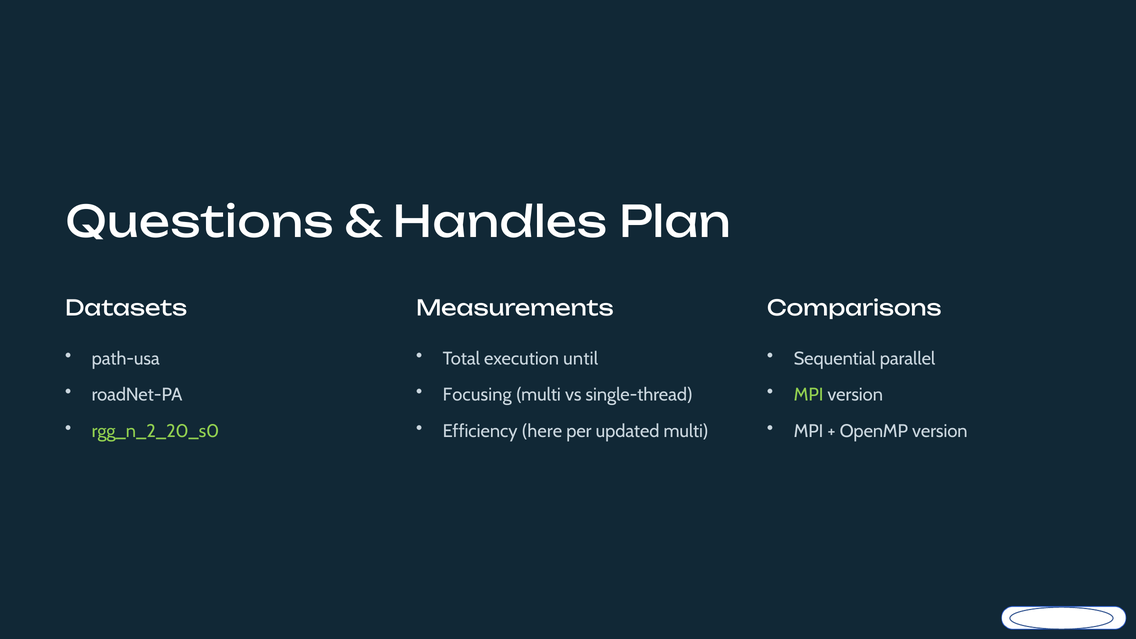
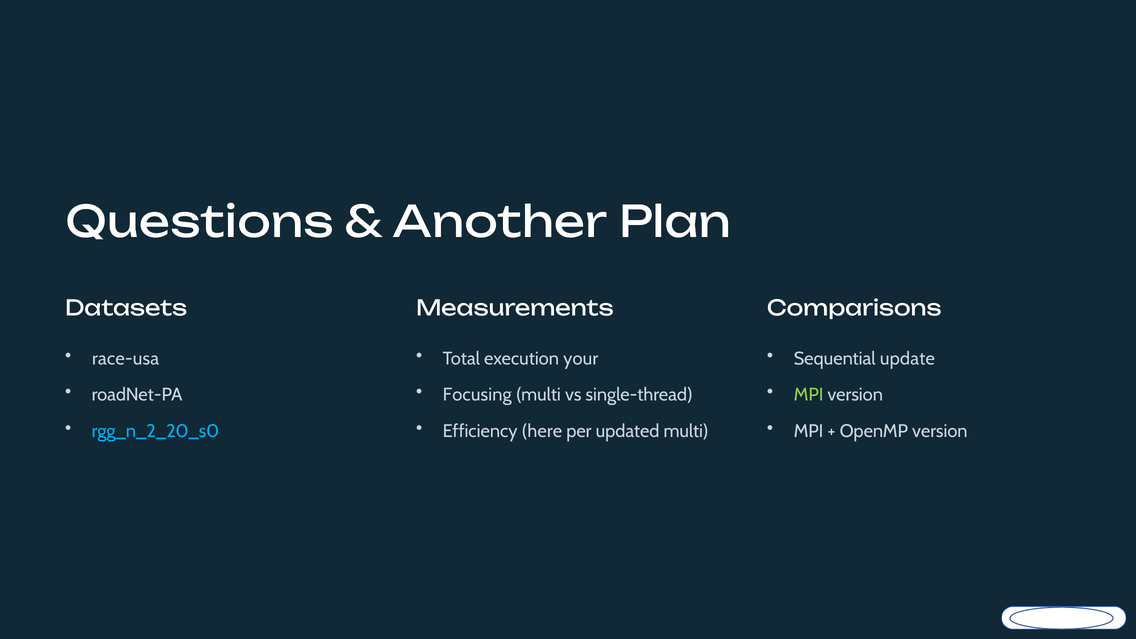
Handles: Handles -> Another
path-usa: path-usa -> race-usa
until: until -> your
parallel: parallel -> update
rgg_n_2_20_s0 colour: light green -> light blue
